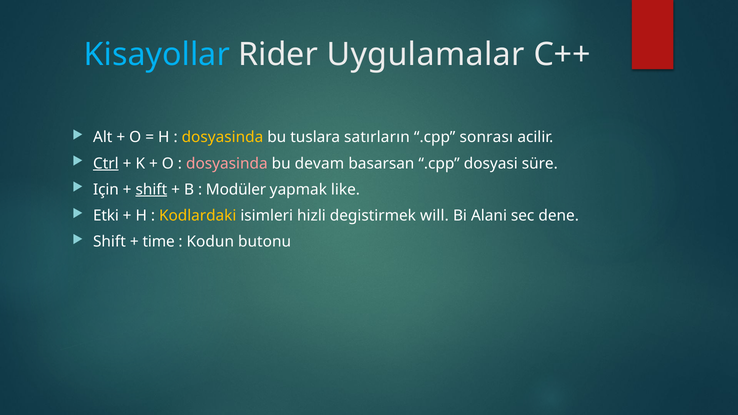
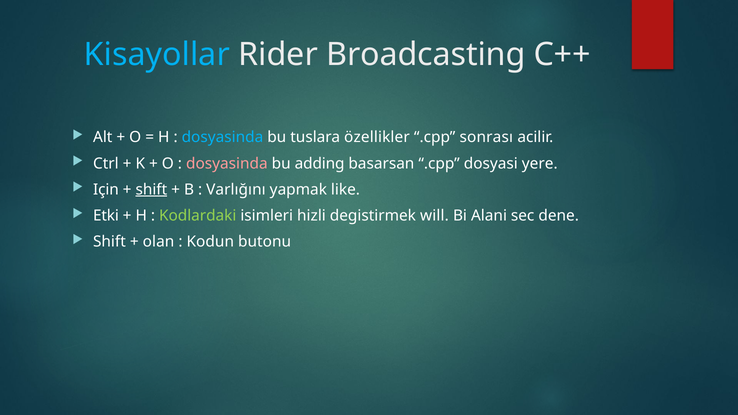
Uygulamalar: Uygulamalar -> Broadcasting
dosyasinda at (222, 137) colour: yellow -> light blue
satırların: satırların -> özellikler
Ctrl underline: present -> none
devam: devam -> adding
süre: süre -> yere
Modüler: Modüler -> Varlığını
Kodlardaki colour: yellow -> light green
time: time -> olan
